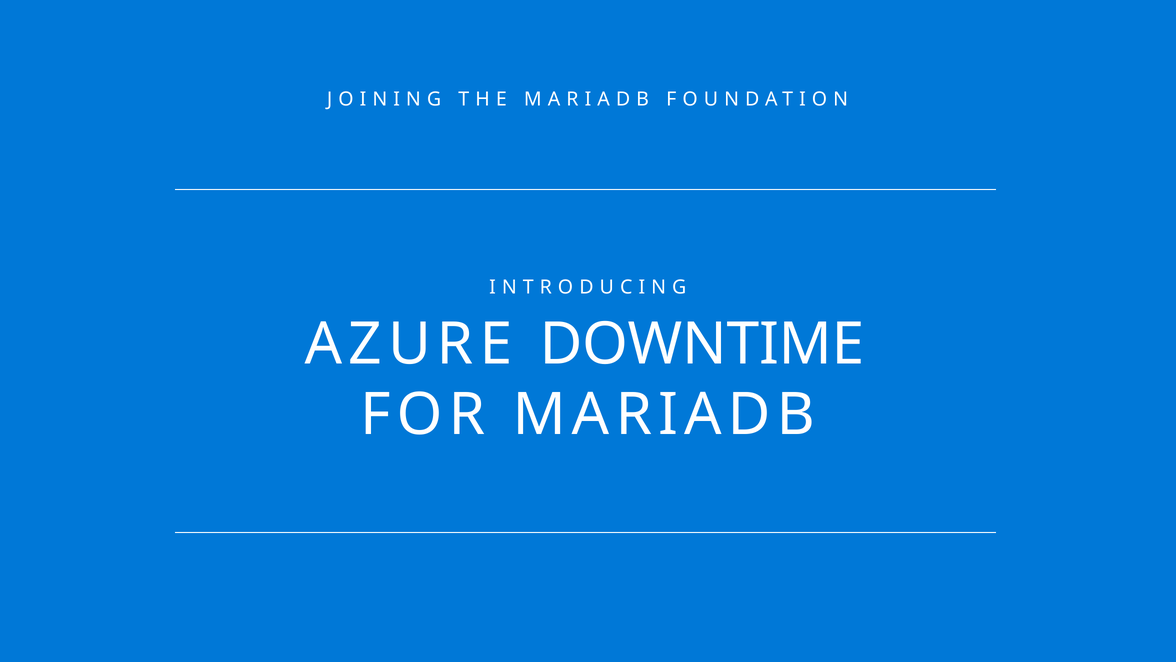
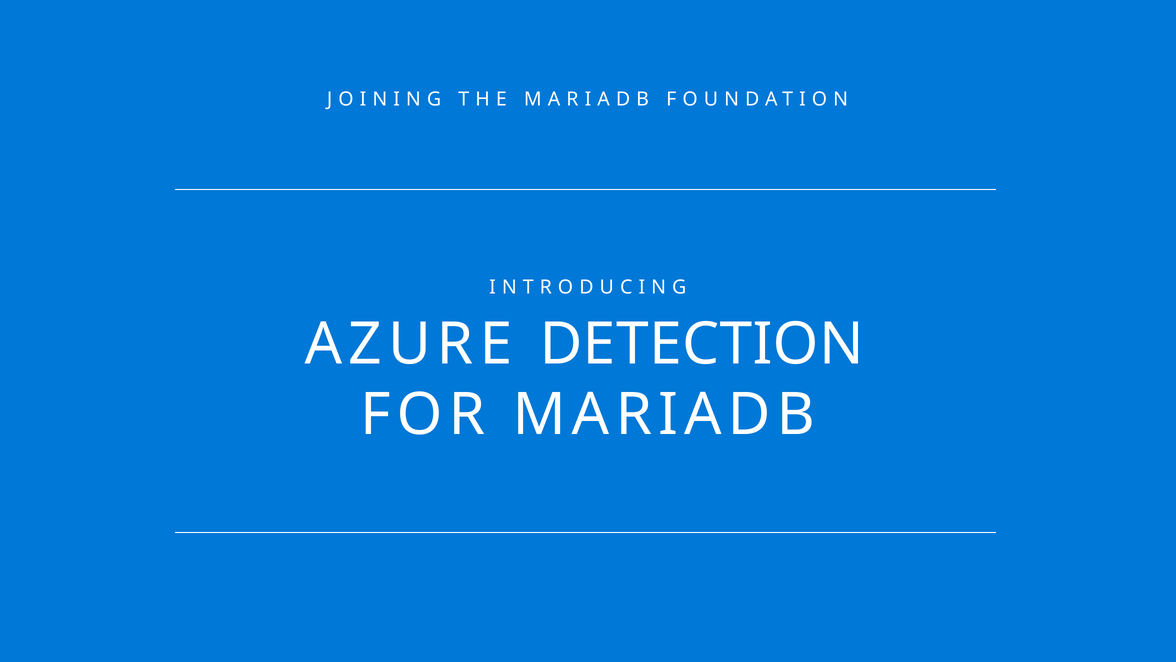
DOWNTIME: DOWNTIME -> DETECTION
